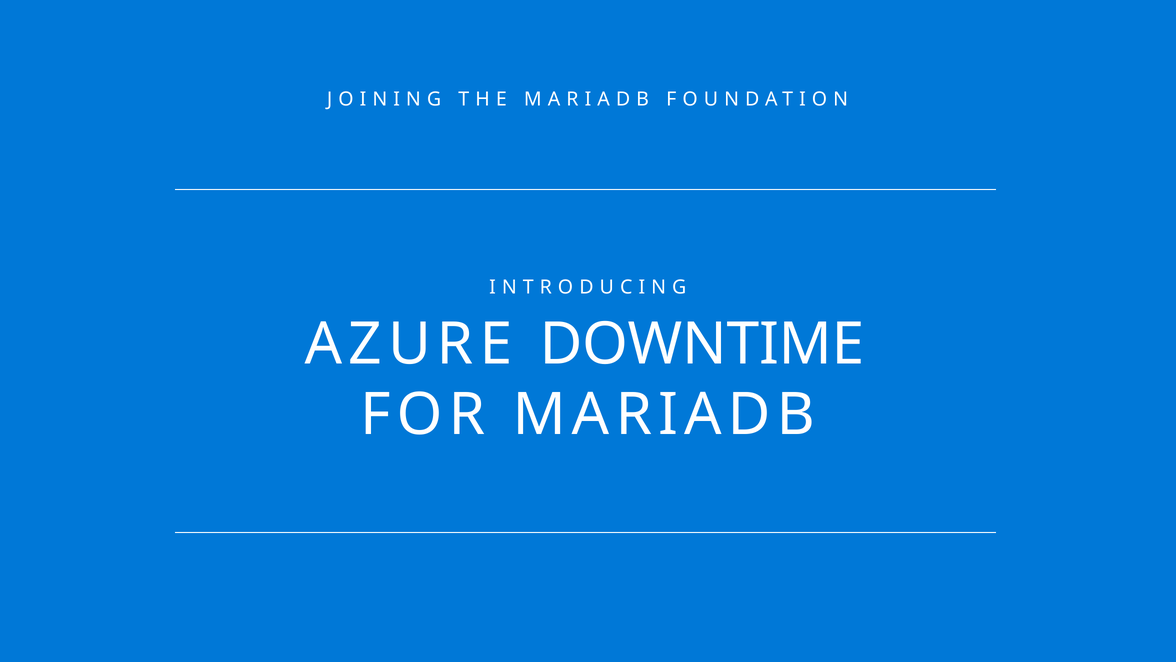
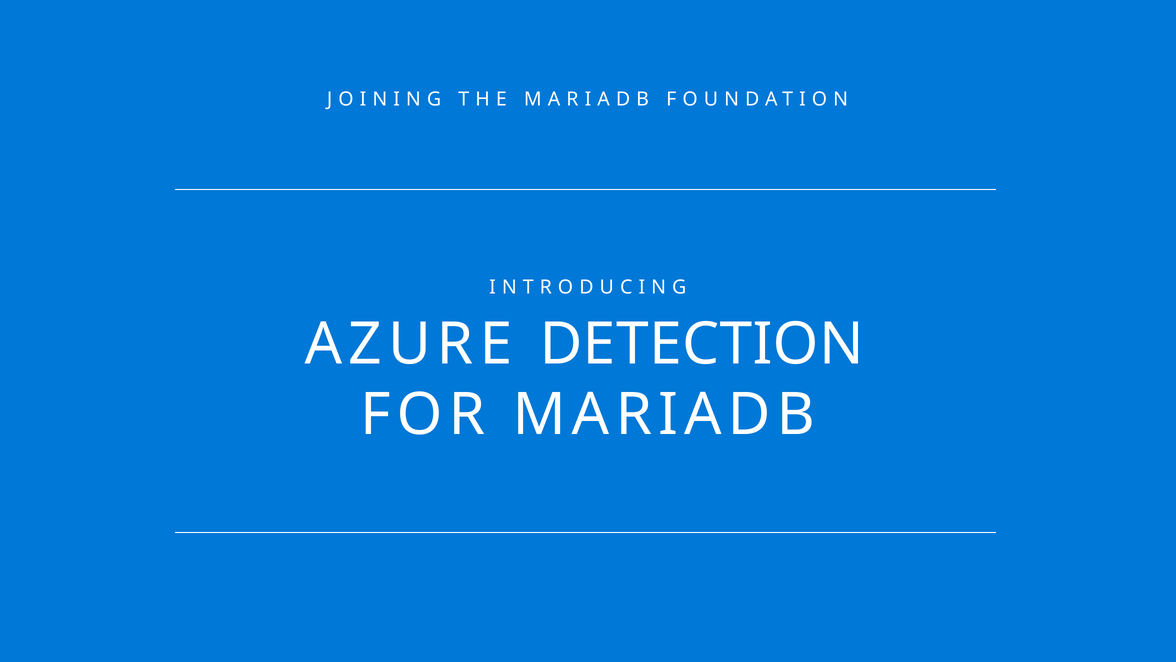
DOWNTIME: DOWNTIME -> DETECTION
